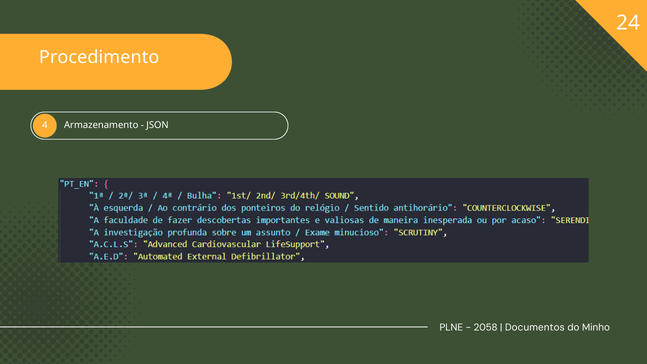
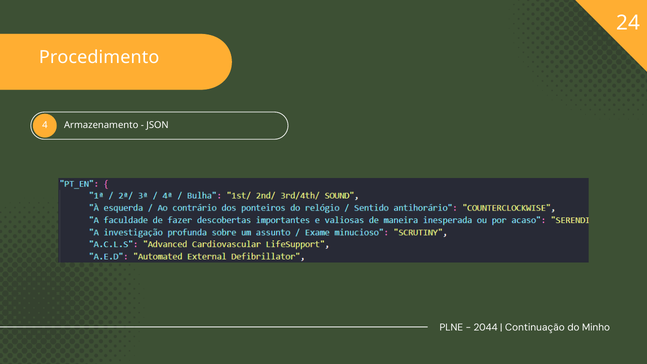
2058: 2058 -> 2044
Documentos: Documentos -> Continuação
